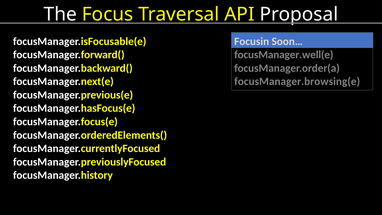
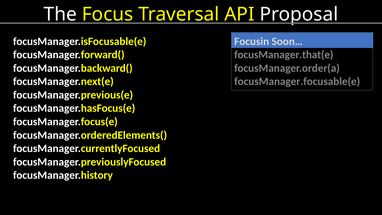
focusManager.well(e: focusManager.well(e -> focusManager.that(e
focusManager.browsing(e: focusManager.browsing(e -> focusManager.focusable(e
